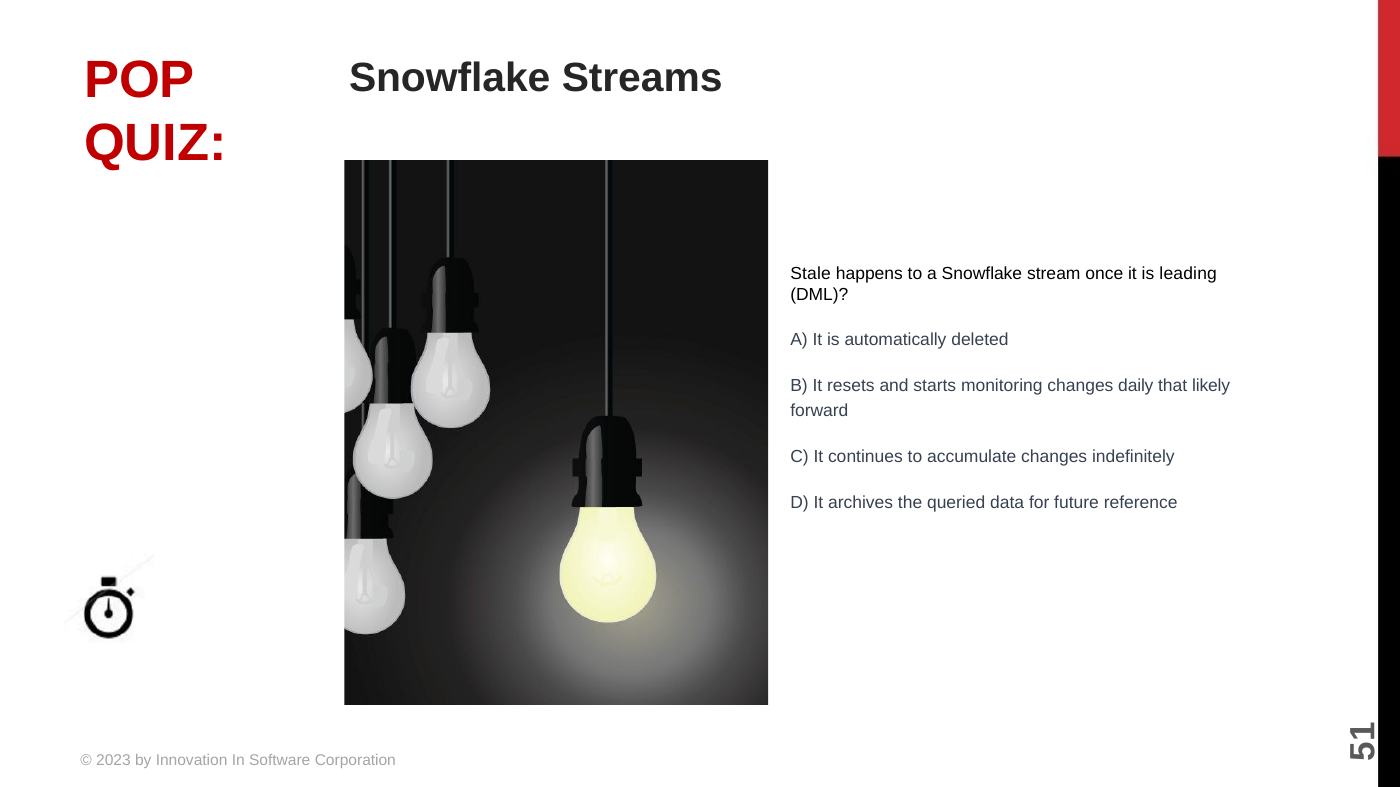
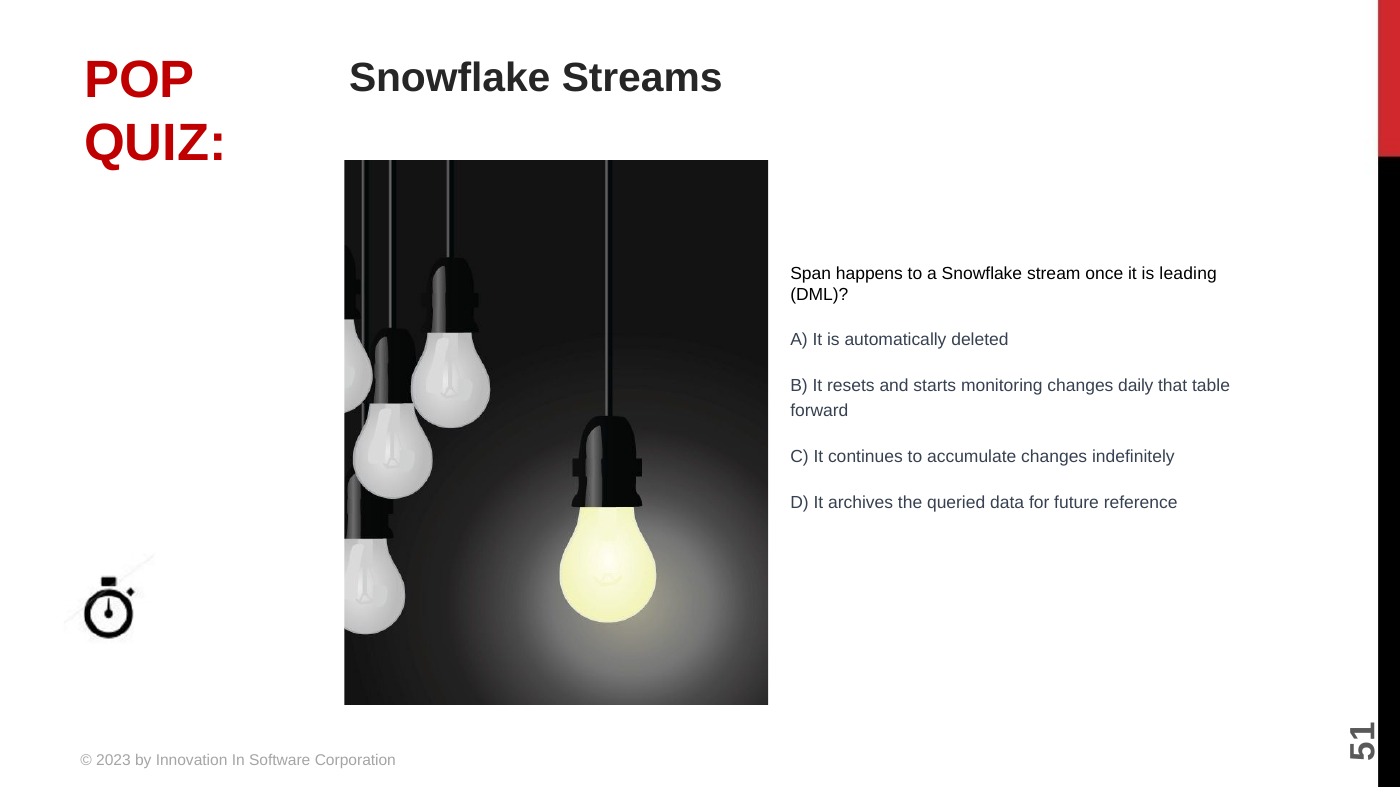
Stale: Stale -> Span
likely: likely -> table
